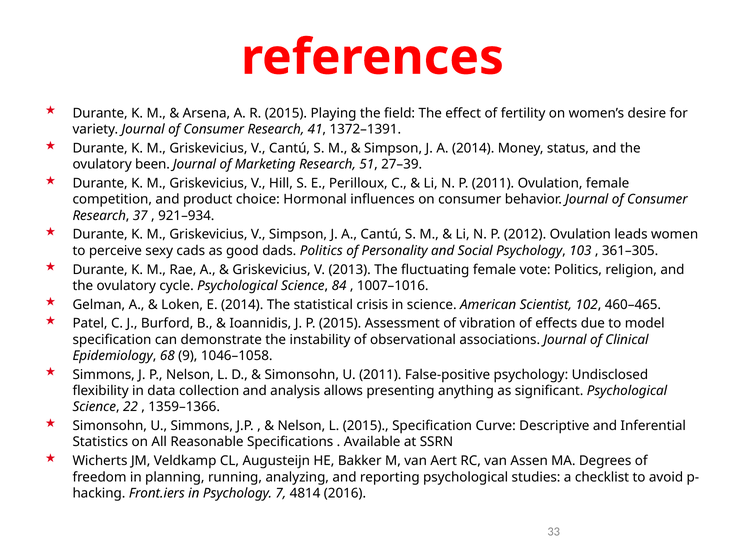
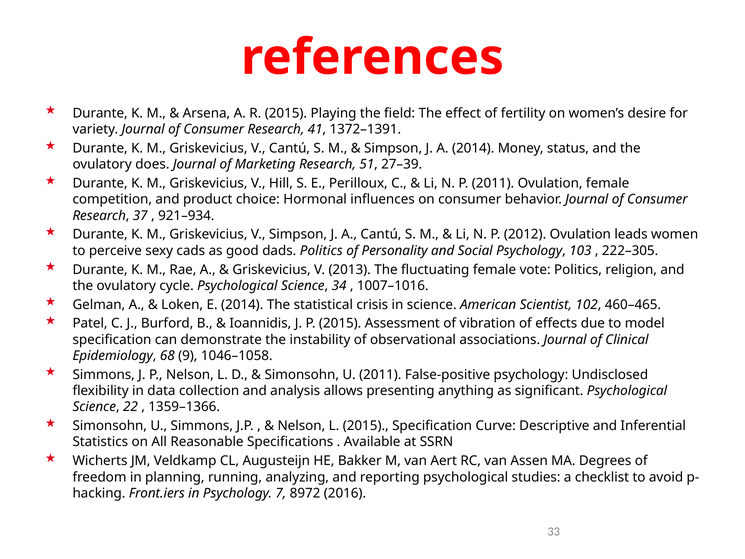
been: been -> does
361–305: 361–305 -> 222–305
84: 84 -> 34
4814: 4814 -> 8972
